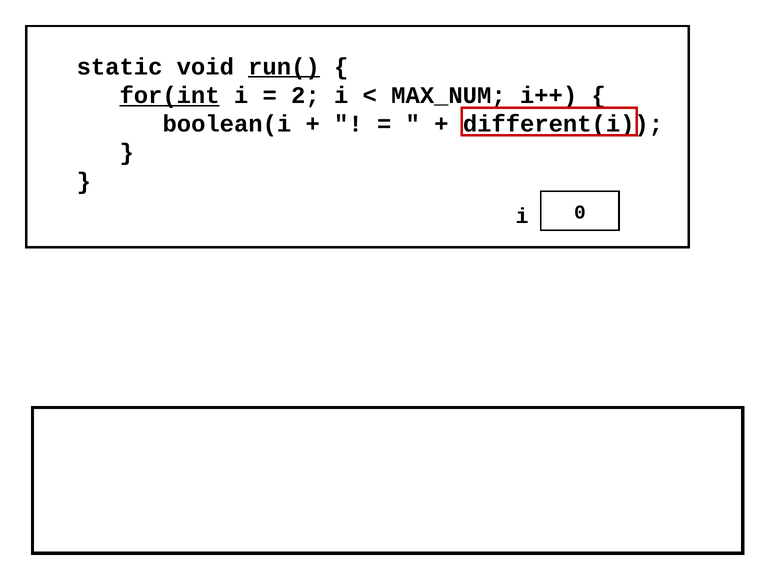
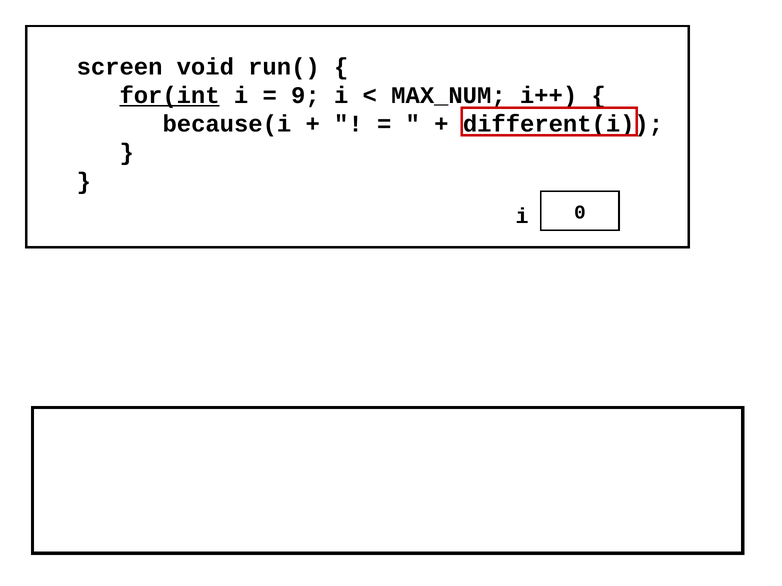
static: static -> screen
run( underline: present -> none
2: 2 -> 9
boolean(i: boolean(i -> because(i
